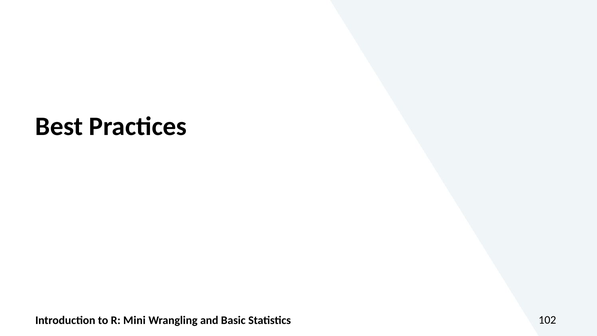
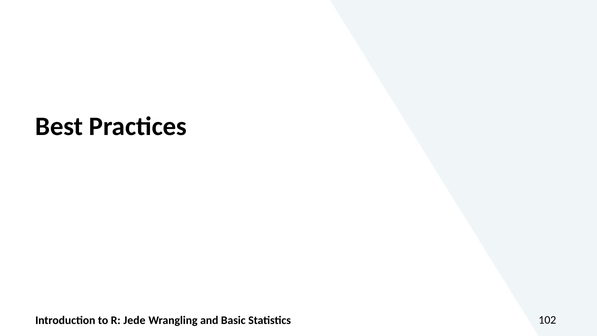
Mini: Mini -> Jede
